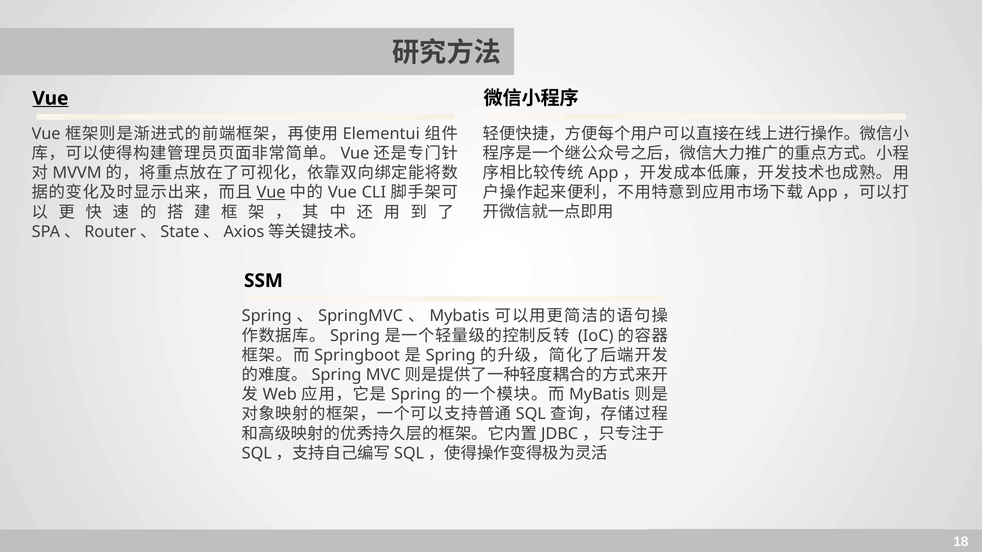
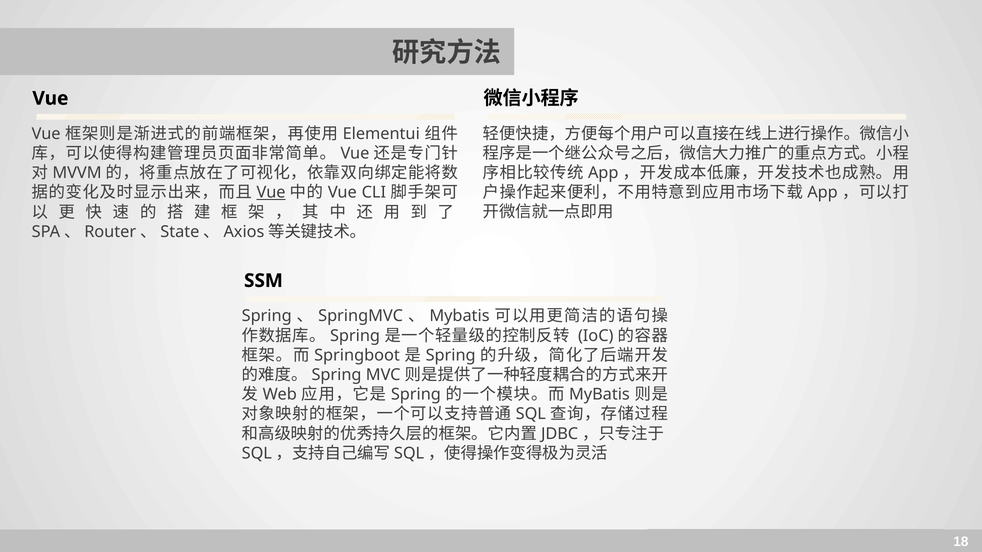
Vue at (50, 99) underline: present -> none
